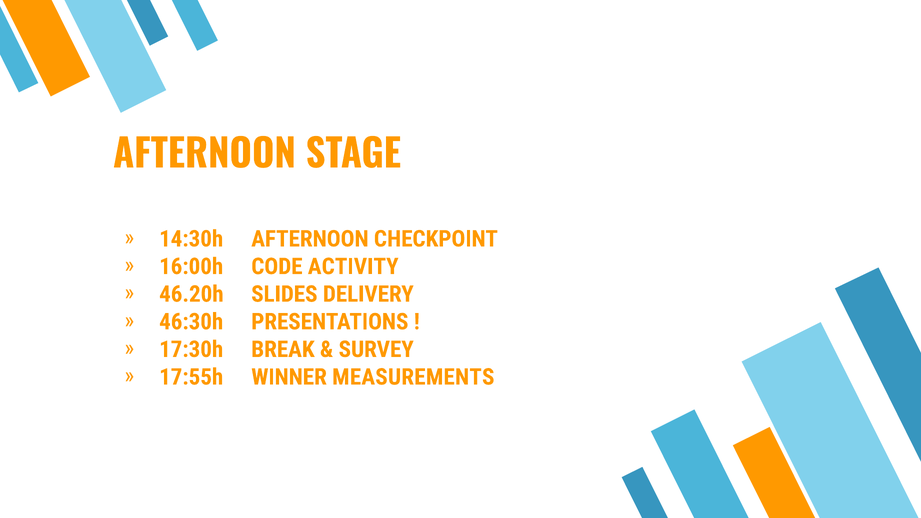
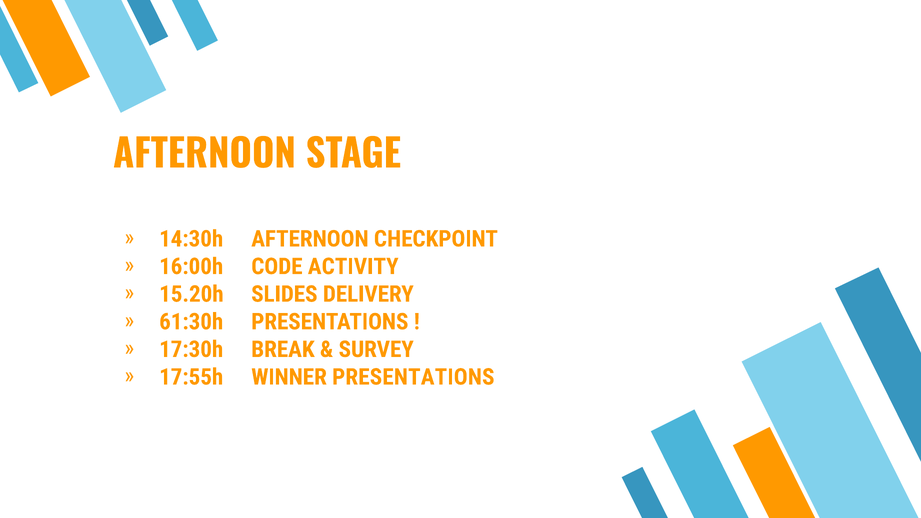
46.20h: 46.20h -> 15.20h
46:30h: 46:30h -> 61:30h
WINNER MEASUREMENTS: MEASUREMENTS -> PRESENTATIONS
